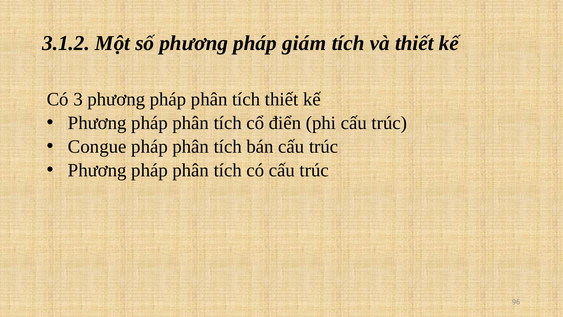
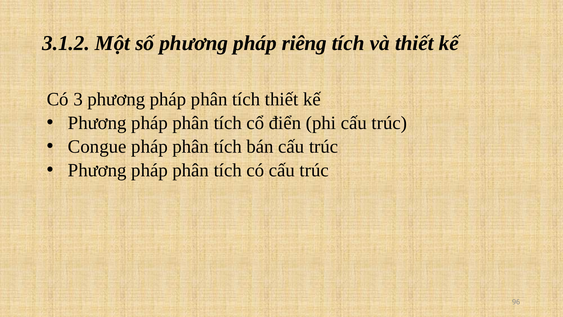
giám: giám -> riêng
